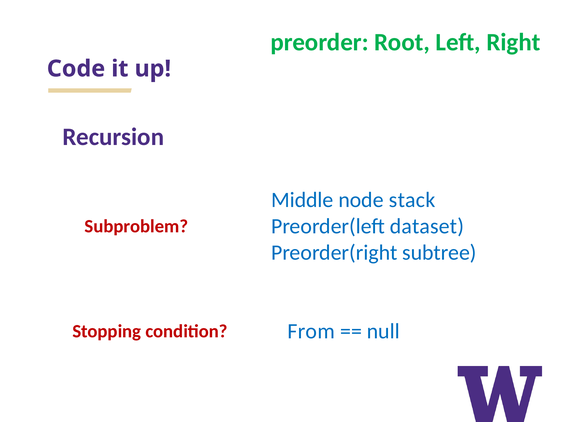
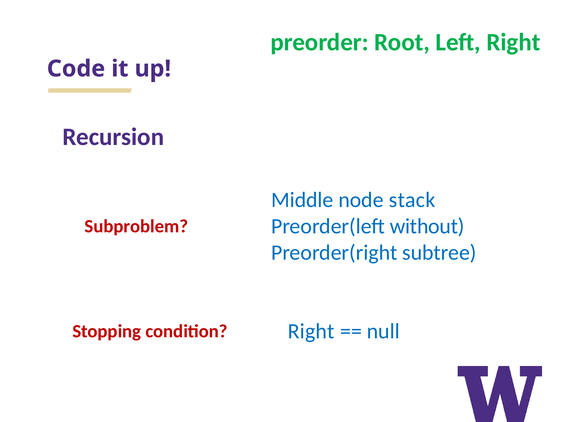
dataset: dataset -> without
From at (311, 331): From -> Right
